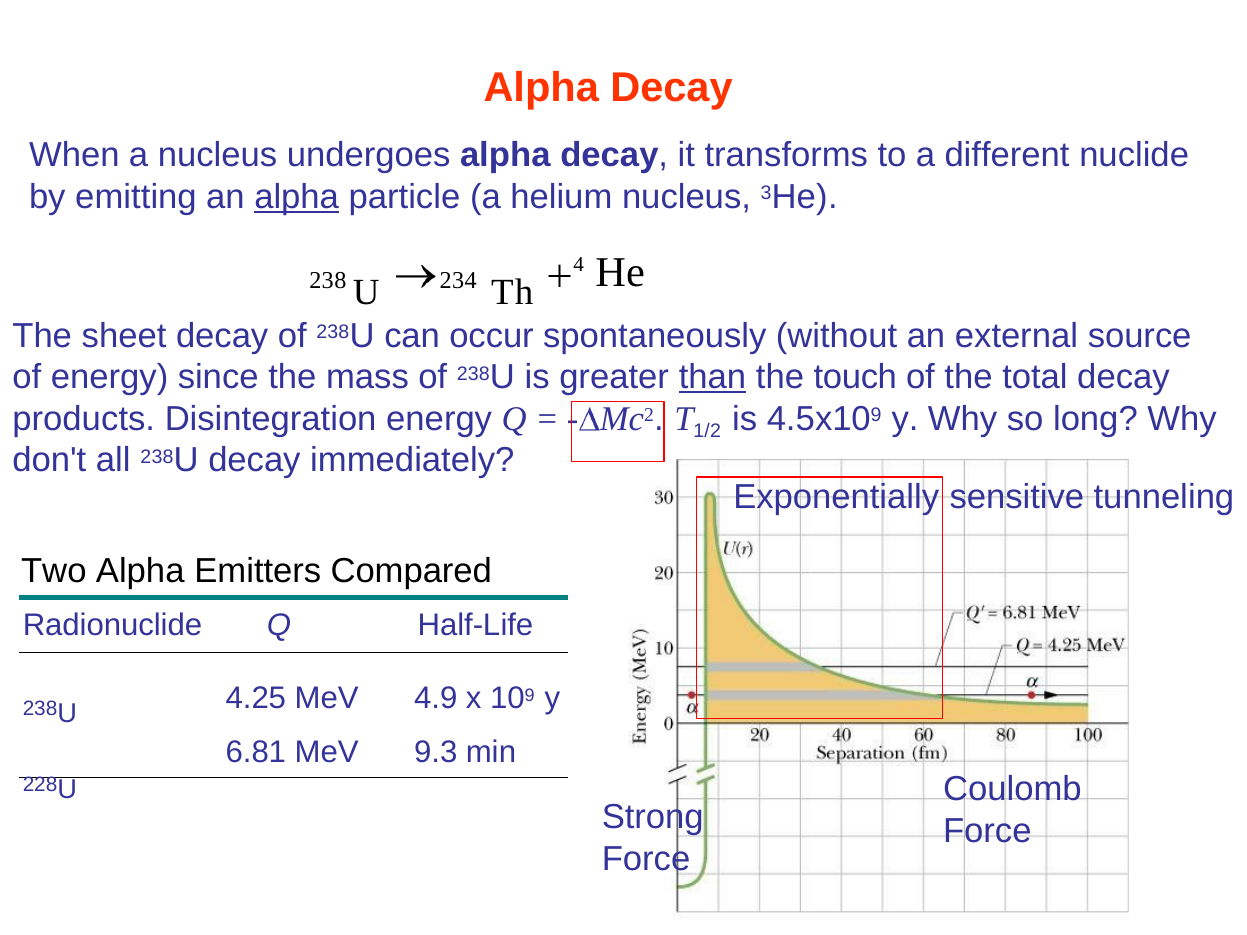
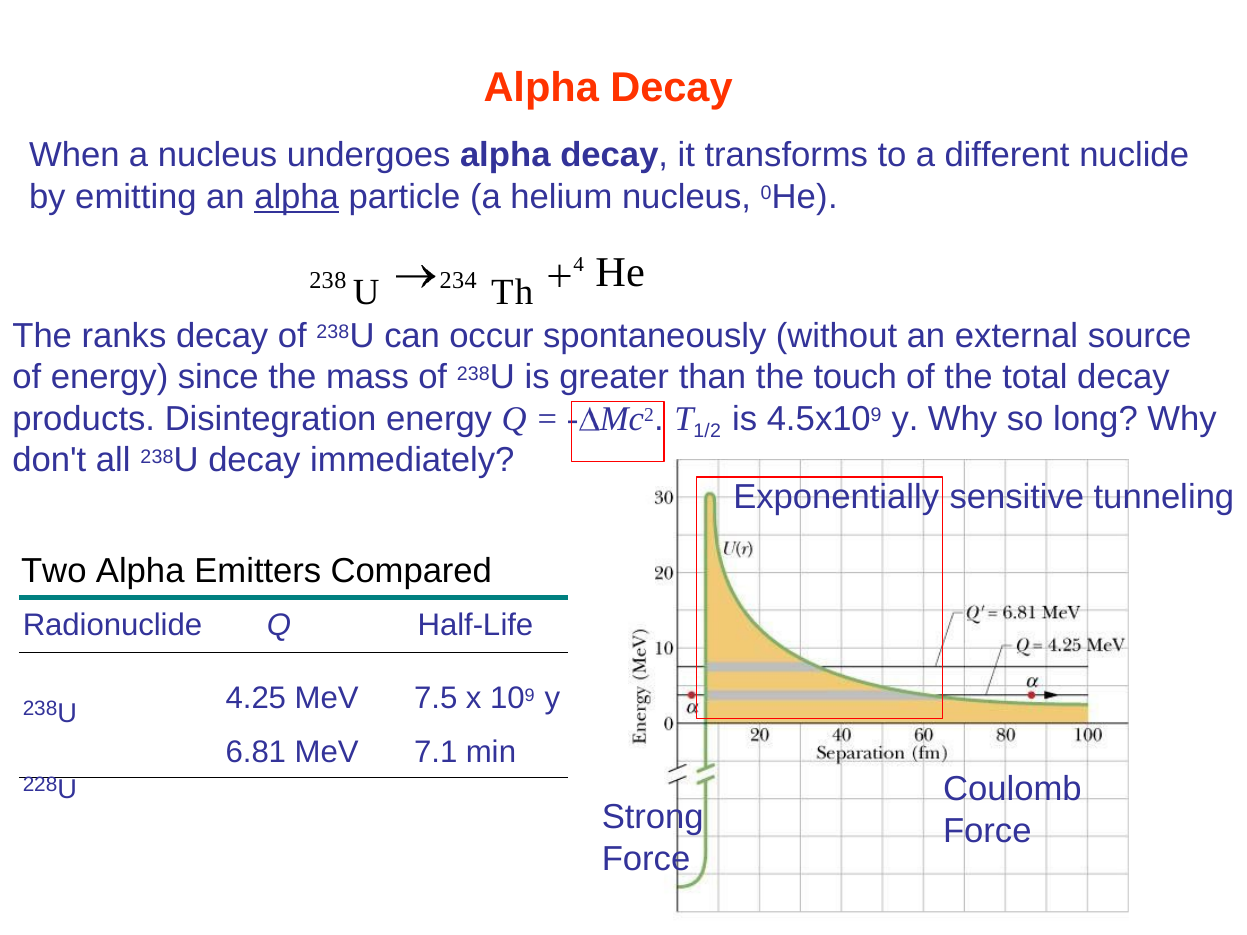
3: 3 -> 0
sheet: sheet -> ranks
than underline: present -> none
4.9: 4.9 -> 7.5
9.3: 9.3 -> 7.1
